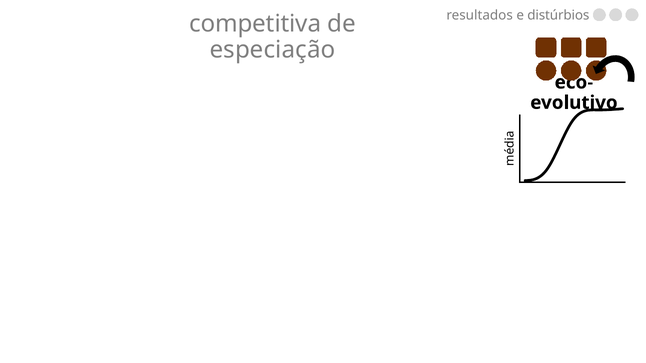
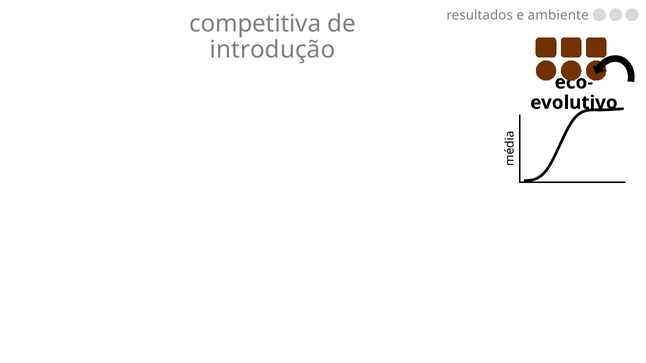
distúrbios: distúrbios -> ambiente
especiação: especiação -> introdução
